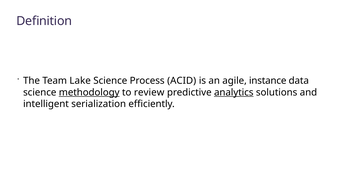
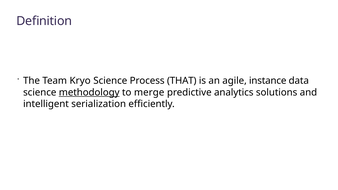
Lake: Lake -> Kryo
ACID: ACID -> THAT
review: review -> merge
analytics underline: present -> none
